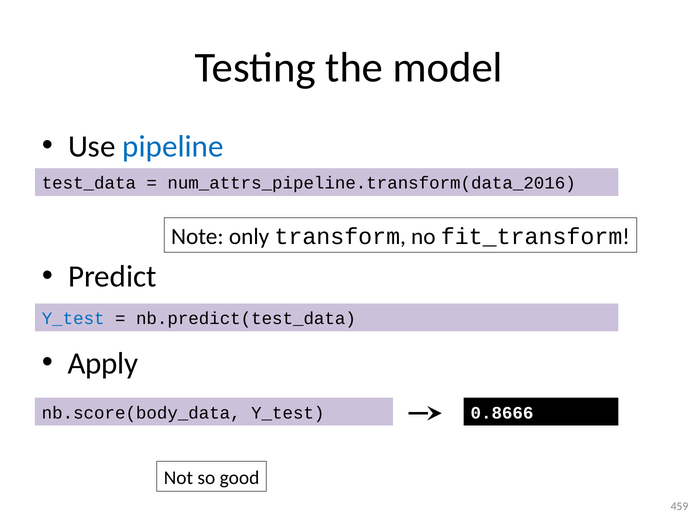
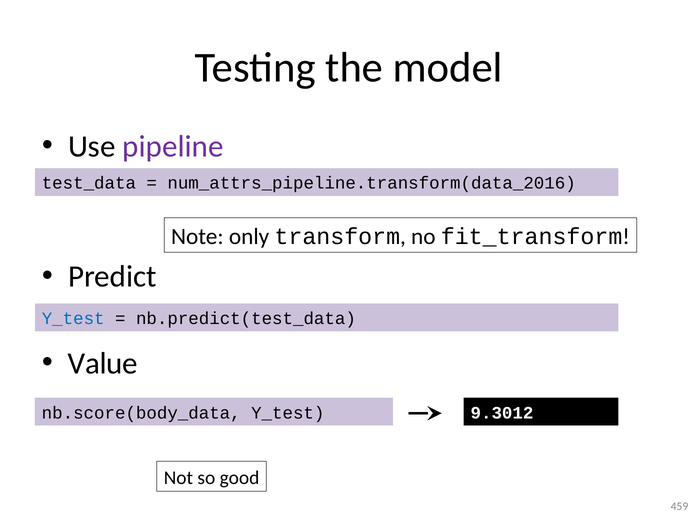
pipeline colour: blue -> purple
Apply: Apply -> Value
0.8666: 0.8666 -> 9.3012
